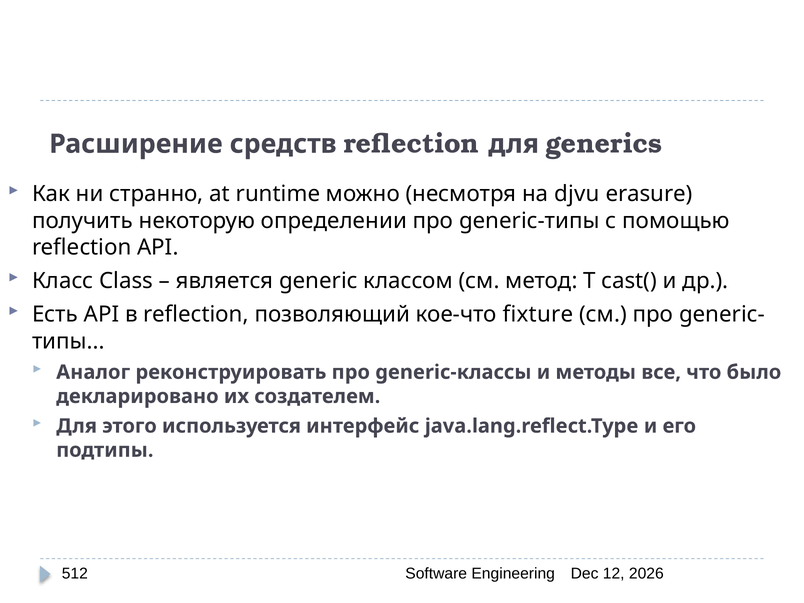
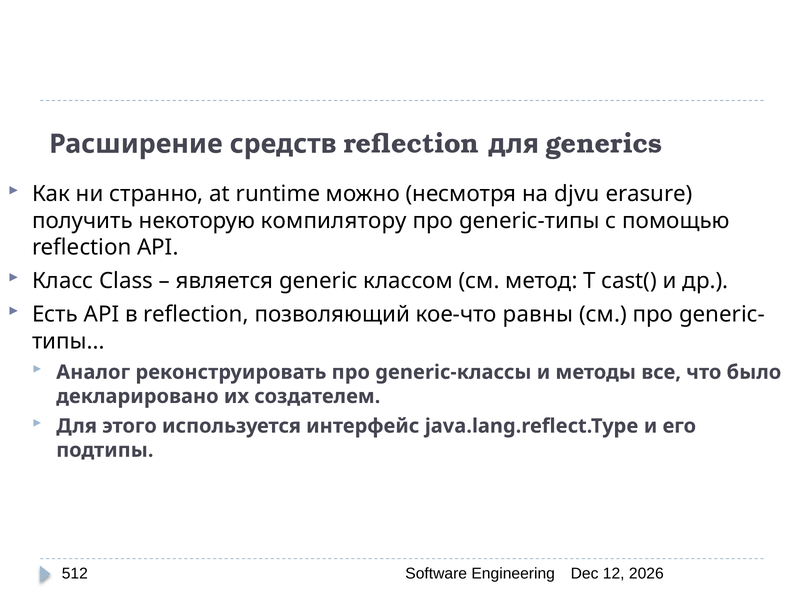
определении: определении -> компилятору
fixture: fixture -> равны
